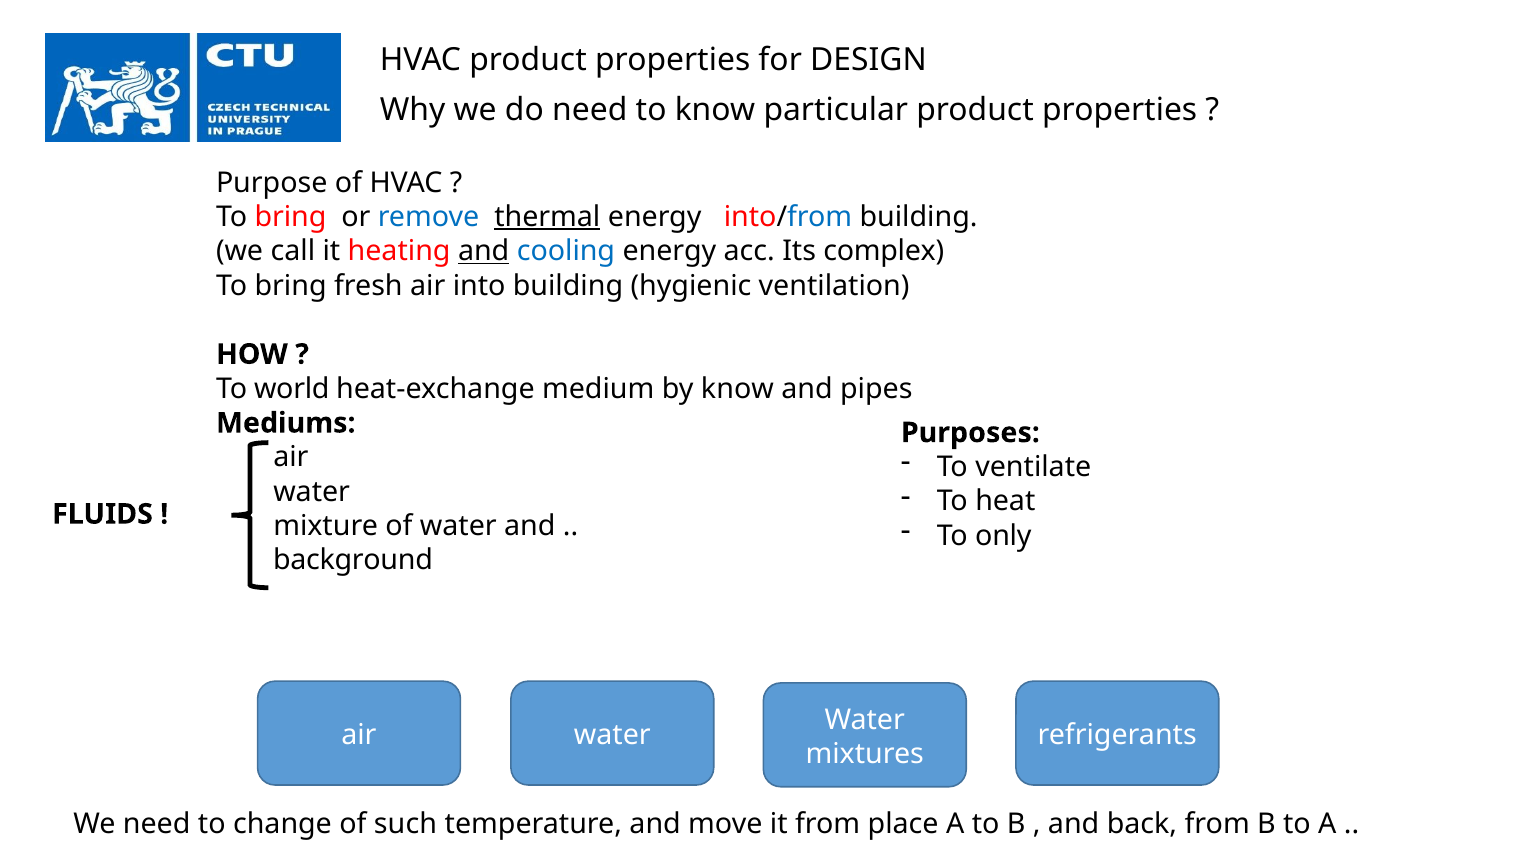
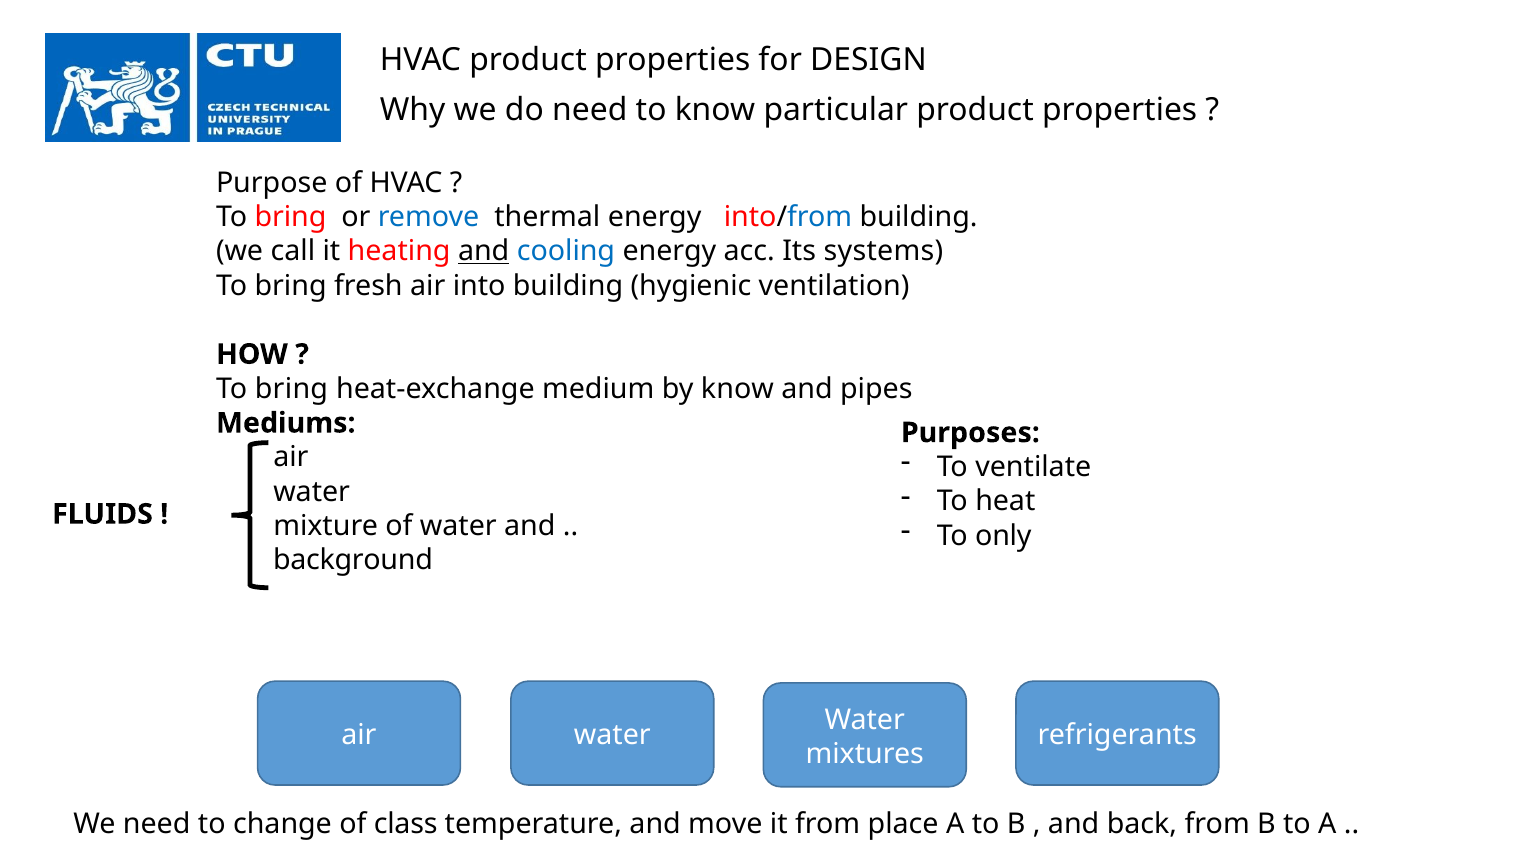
thermal underline: present -> none
complex: complex -> systems
world at (292, 389): world -> bring
such: such -> class
